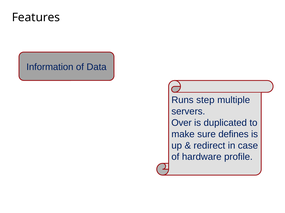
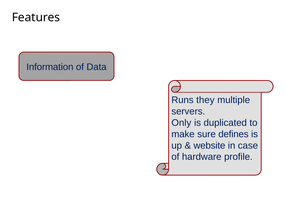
step: step -> they
Over: Over -> Only
redirect: redirect -> website
